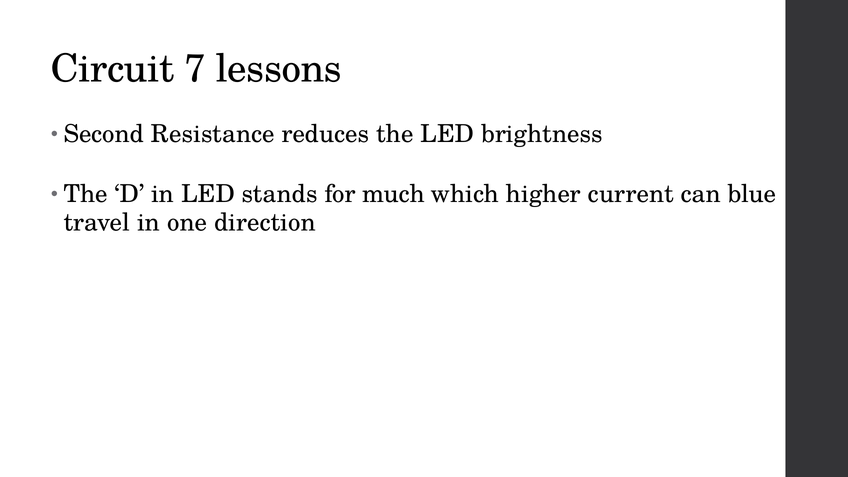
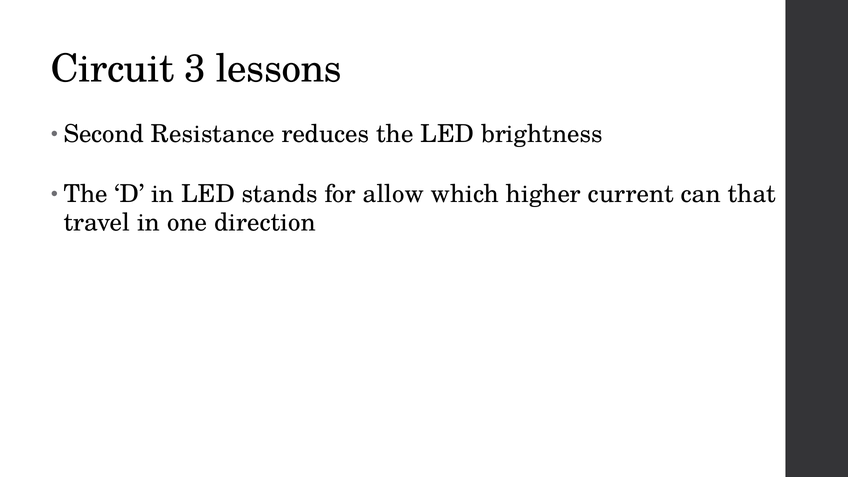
7: 7 -> 3
much: much -> allow
blue: blue -> that
